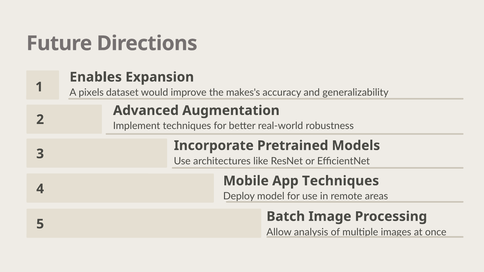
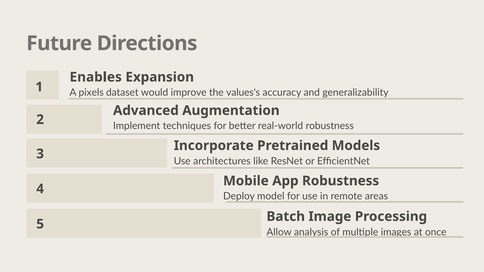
makes's: makes's -> values's
App Techniques: Techniques -> Robustness
